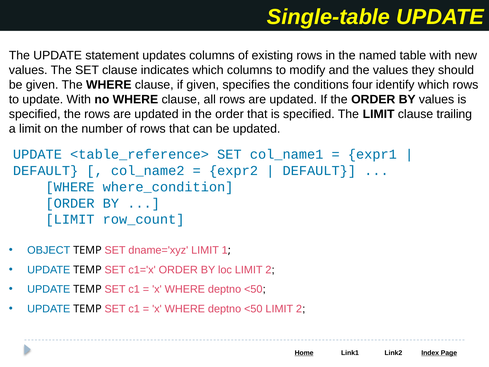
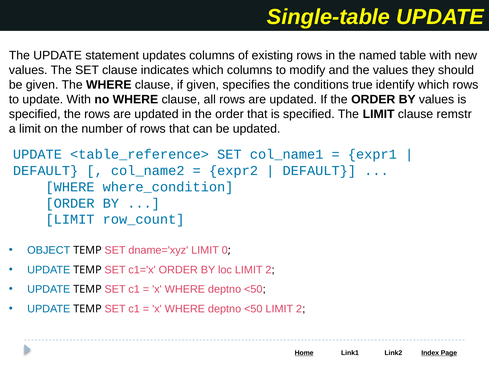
four: four -> true
trailing: trailing -> remstr
1: 1 -> 0
